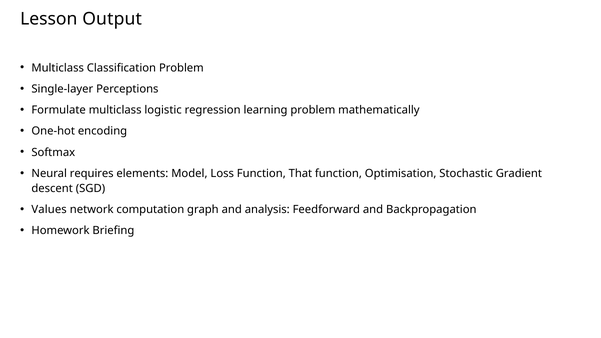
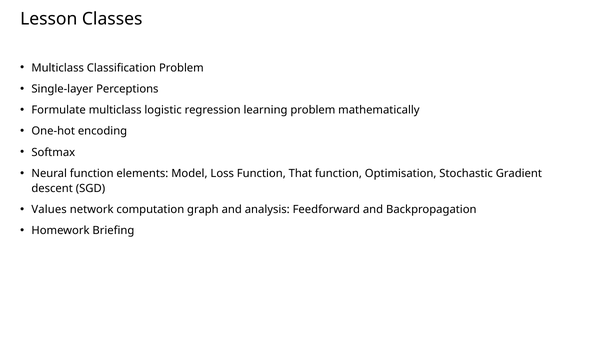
Output: Output -> Classes
Neural requires: requires -> function
